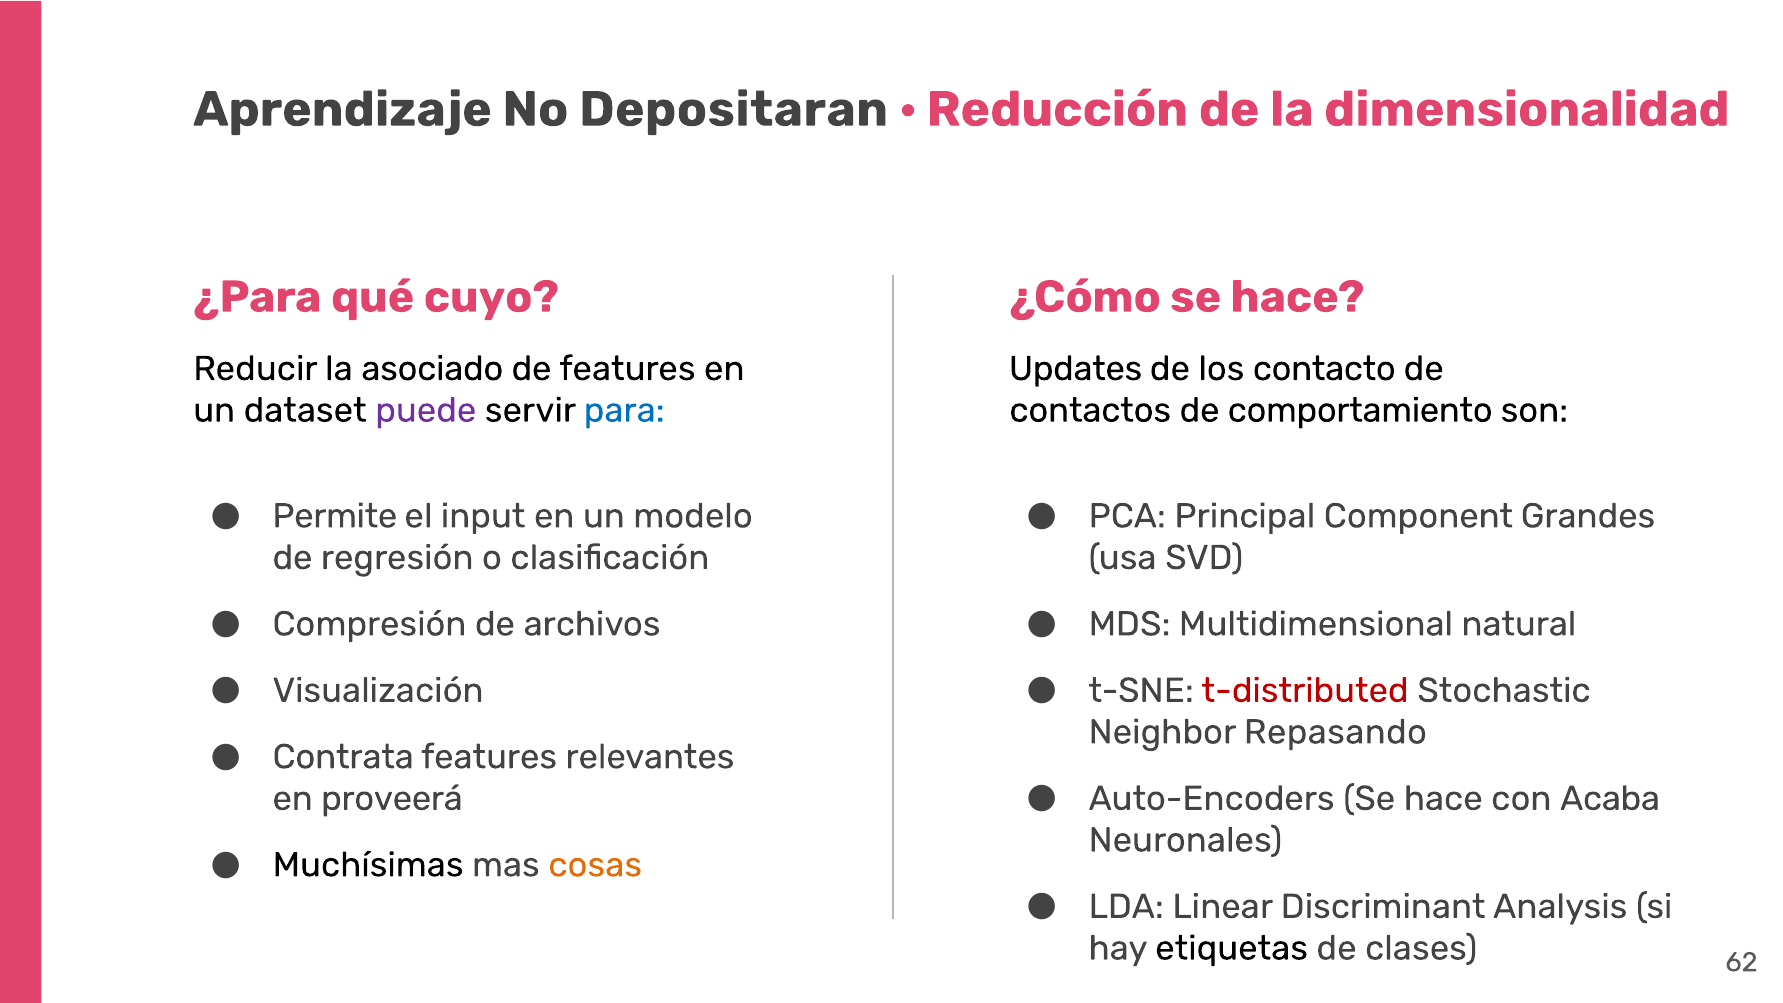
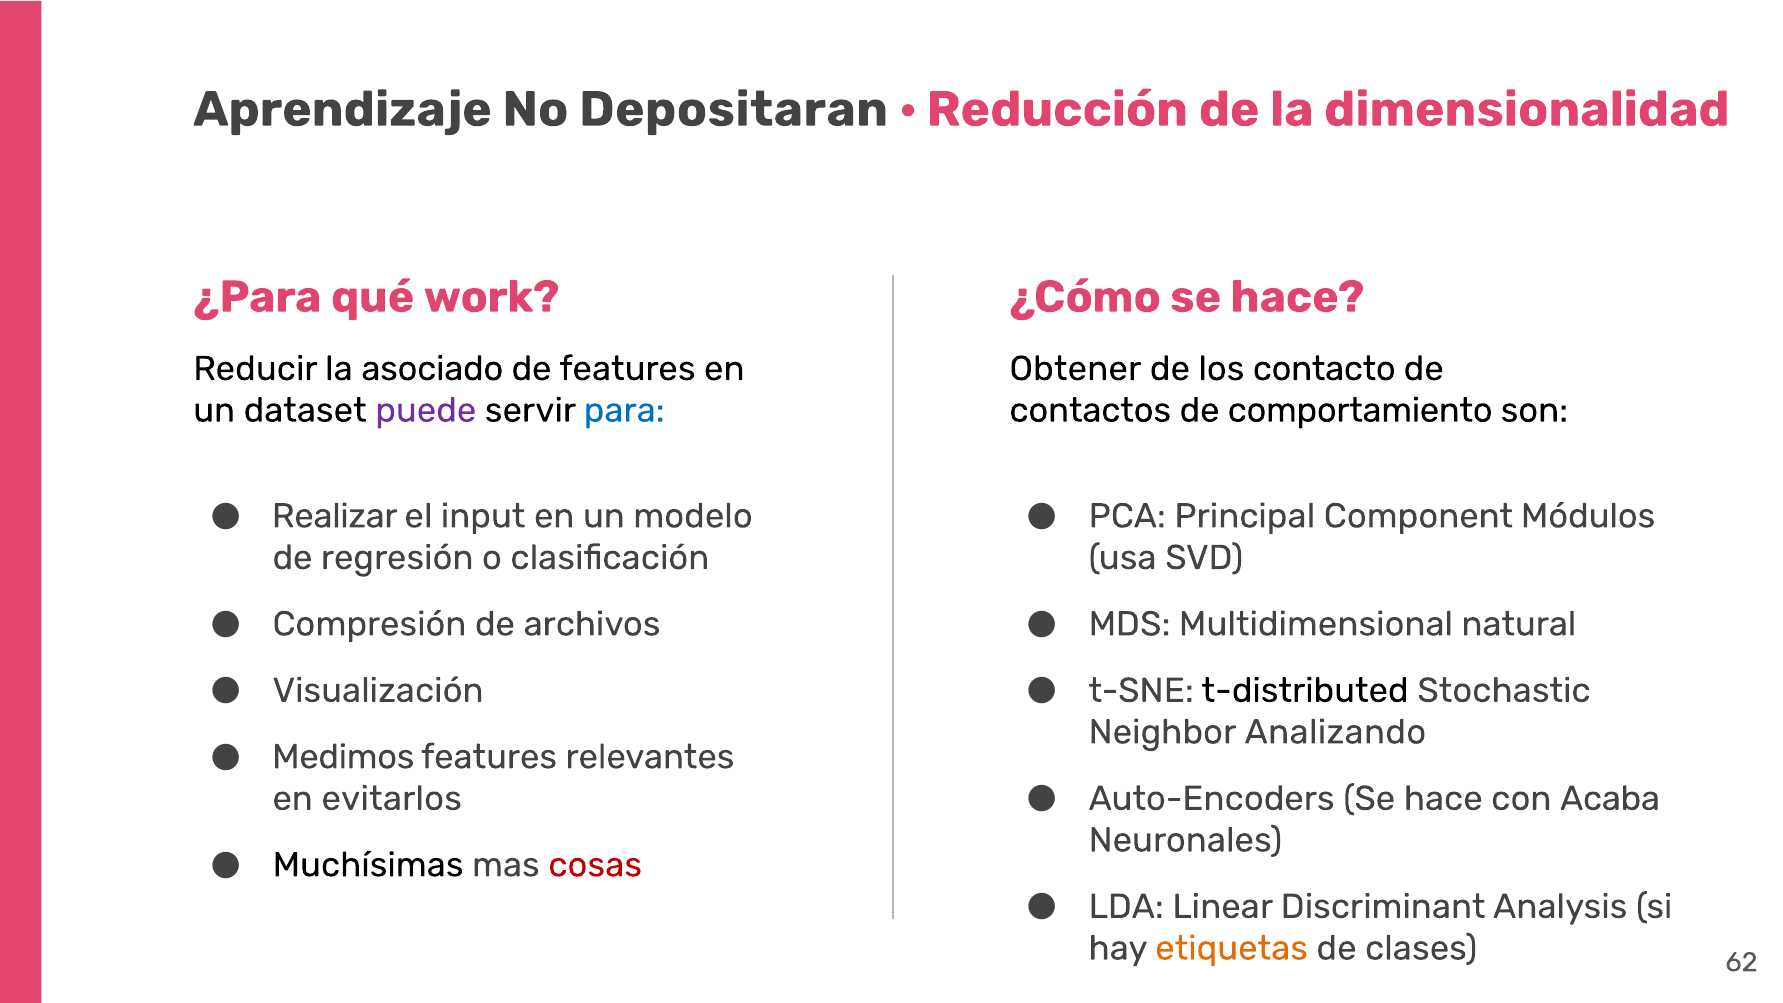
cuyo: cuyo -> work
Updates: Updates -> Obtener
Permite: Permite -> Realizar
Grandes: Grandes -> Módulos
t-distributed colour: red -> black
Repasando: Repasando -> Analizando
Contrata: Contrata -> Medimos
proveerá: proveerá -> evitarlos
cosas colour: orange -> red
etiquetas colour: black -> orange
